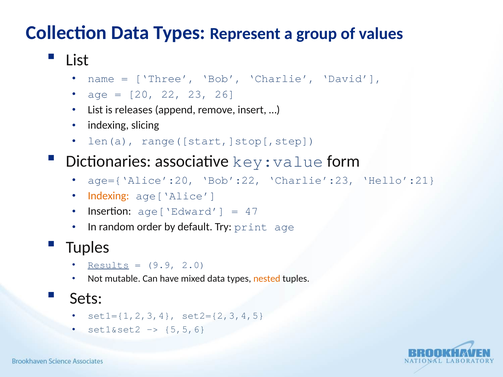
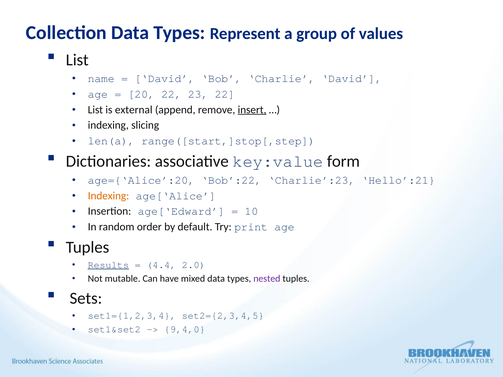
Three at (165, 78): Three -> David
23 26: 26 -> 22
releases: releases -> external
insert underline: none -> present
47: 47 -> 10
9.9: 9.9 -> 4.4
nested colour: orange -> purple
5,5,6: 5,5,6 -> 9,4,0
